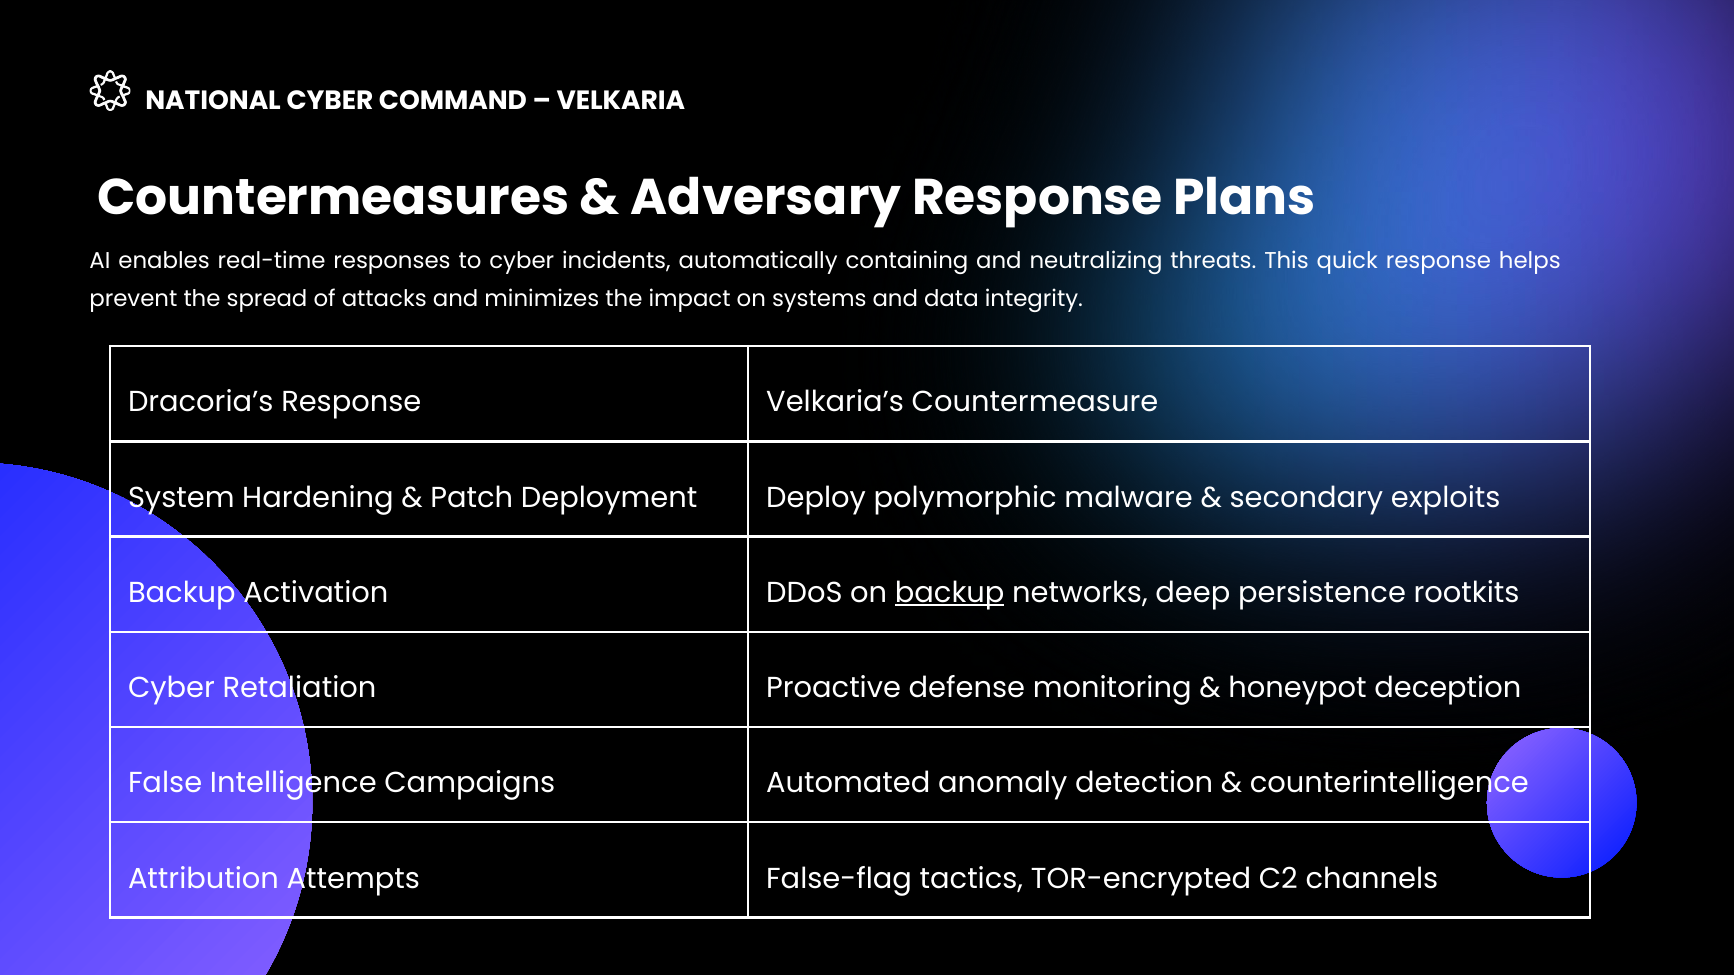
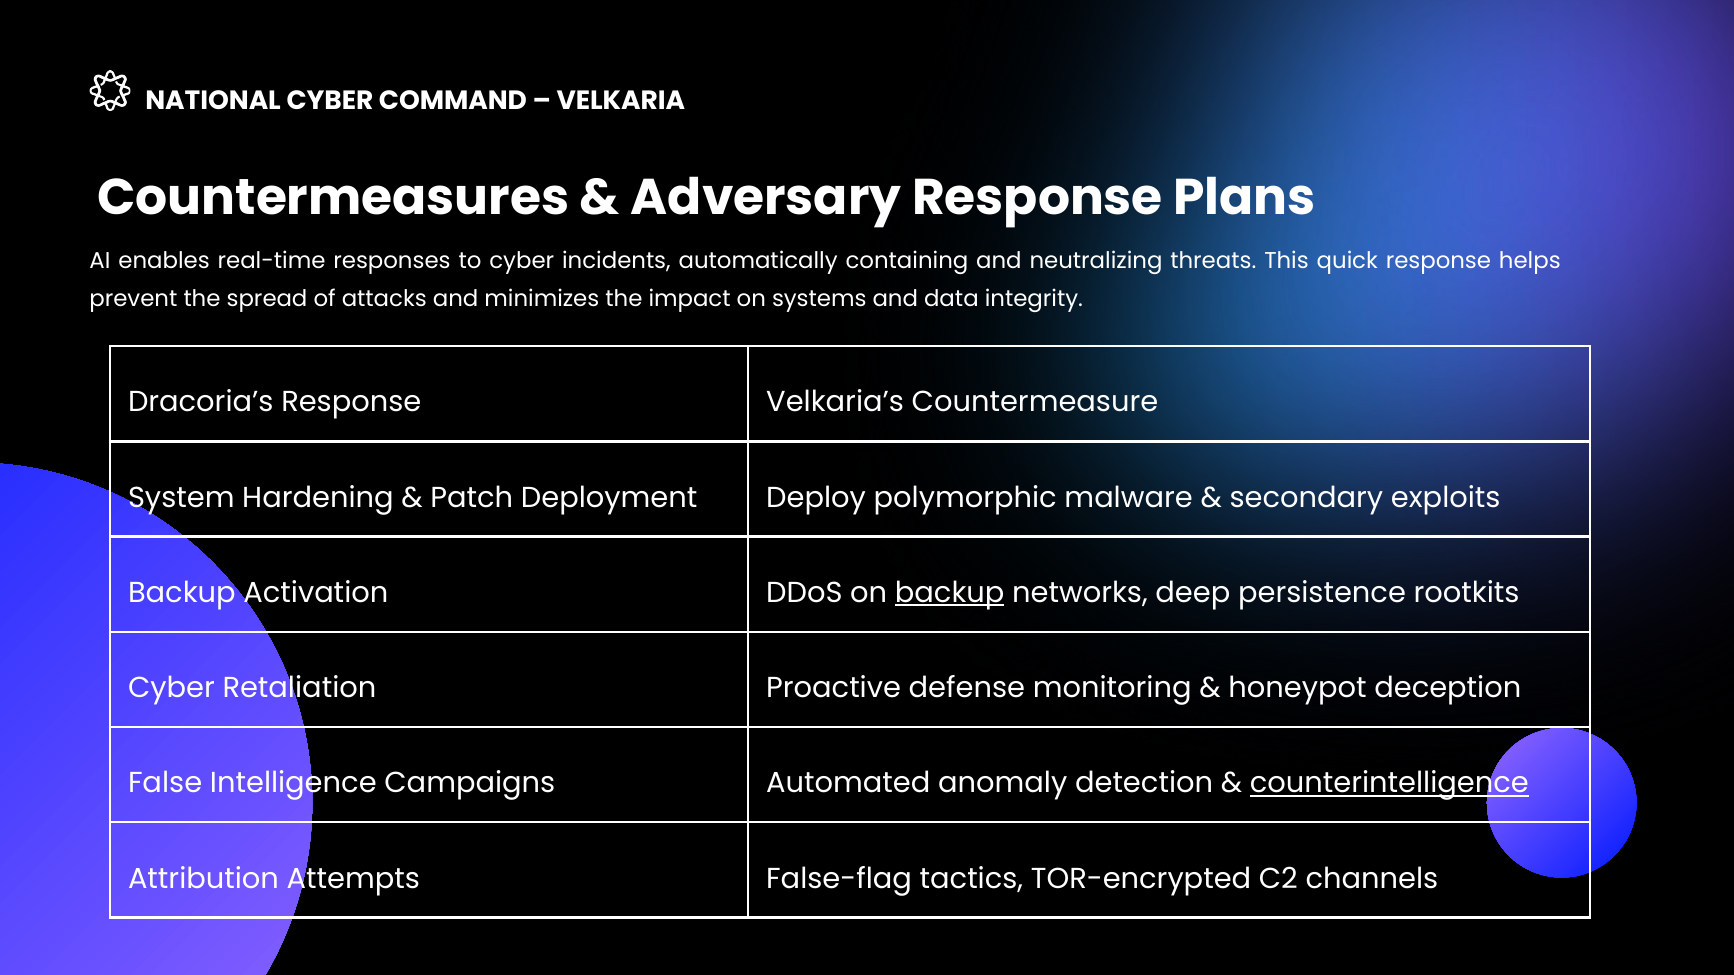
counterintelligence underline: none -> present
